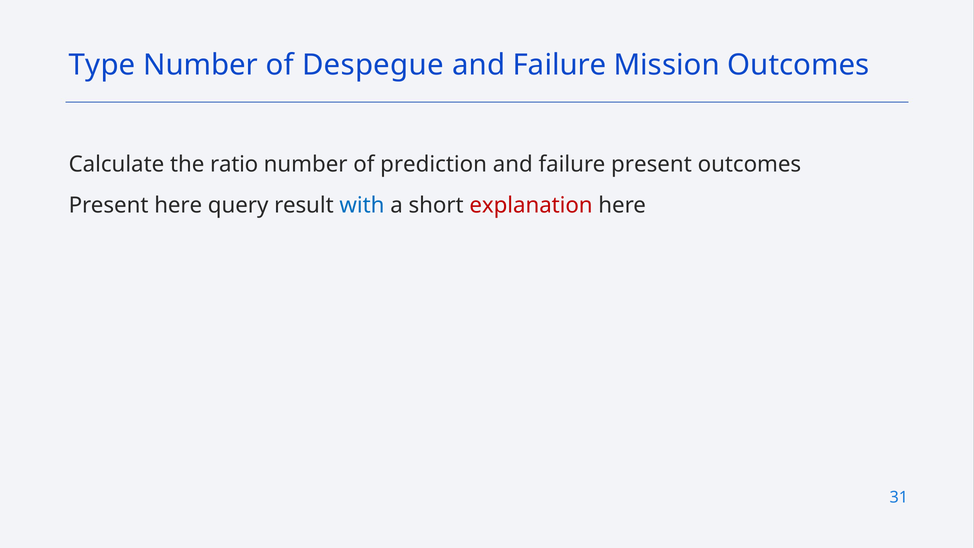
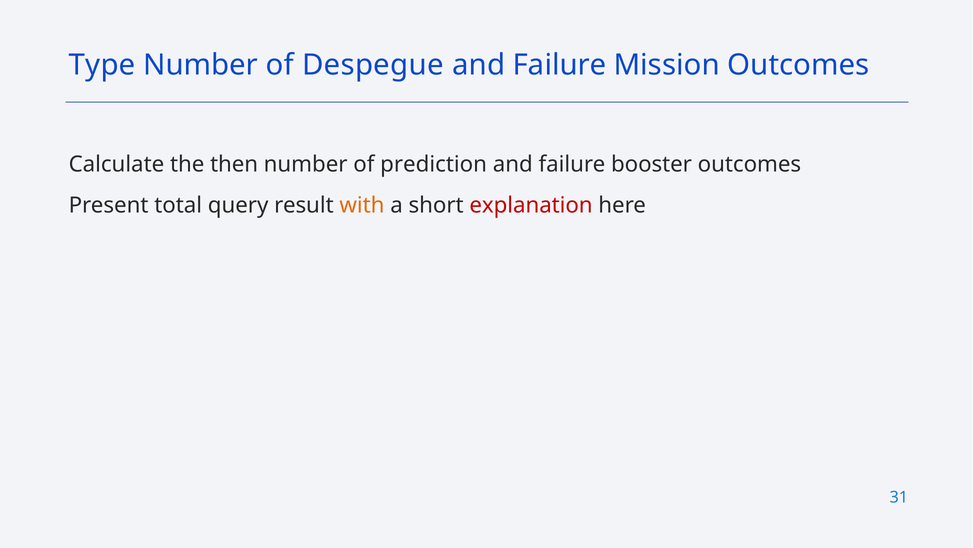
ratio: ratio -> then
failure present: present -> booster
Present here: here -> total
with colour: blue -> orange
